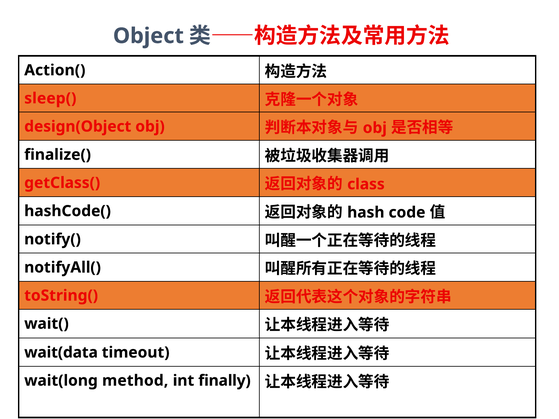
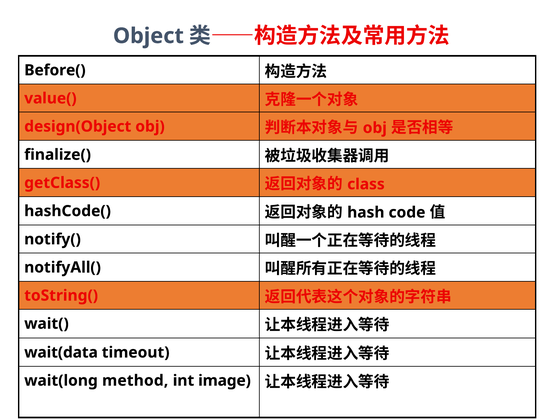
Action(: Action( -> Before(
sleep(: sleep( -> value(
finally: finally -> image
